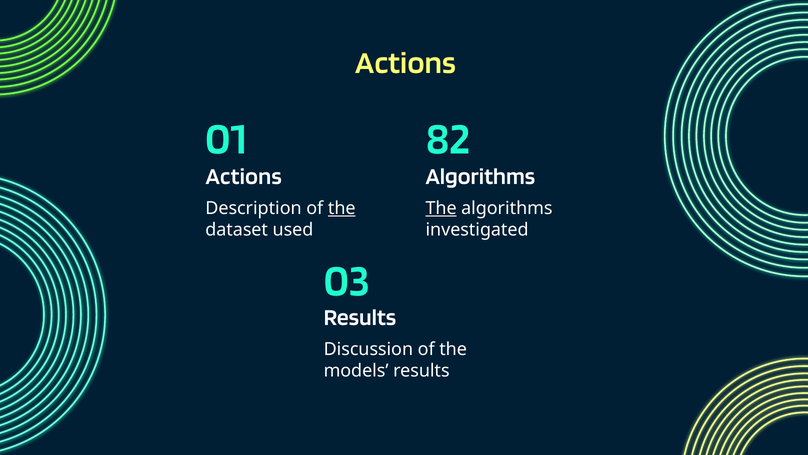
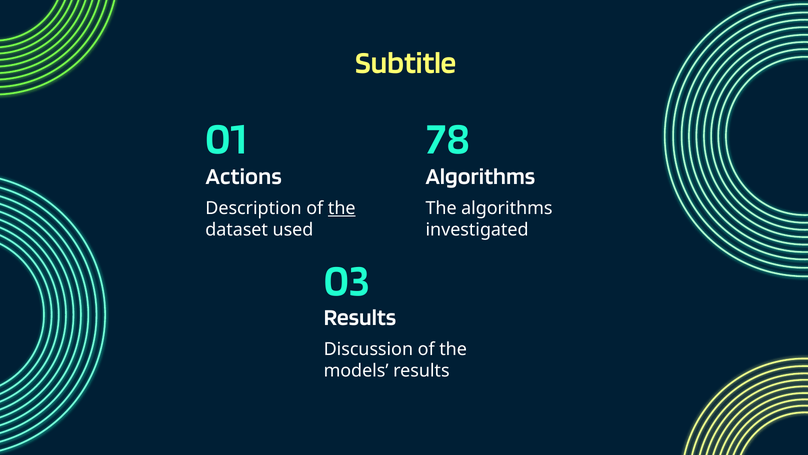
Actions at (406, 63): Actions -> Subtitle
82: 82 -> 78
The at (441, 208) underline: present -> none
